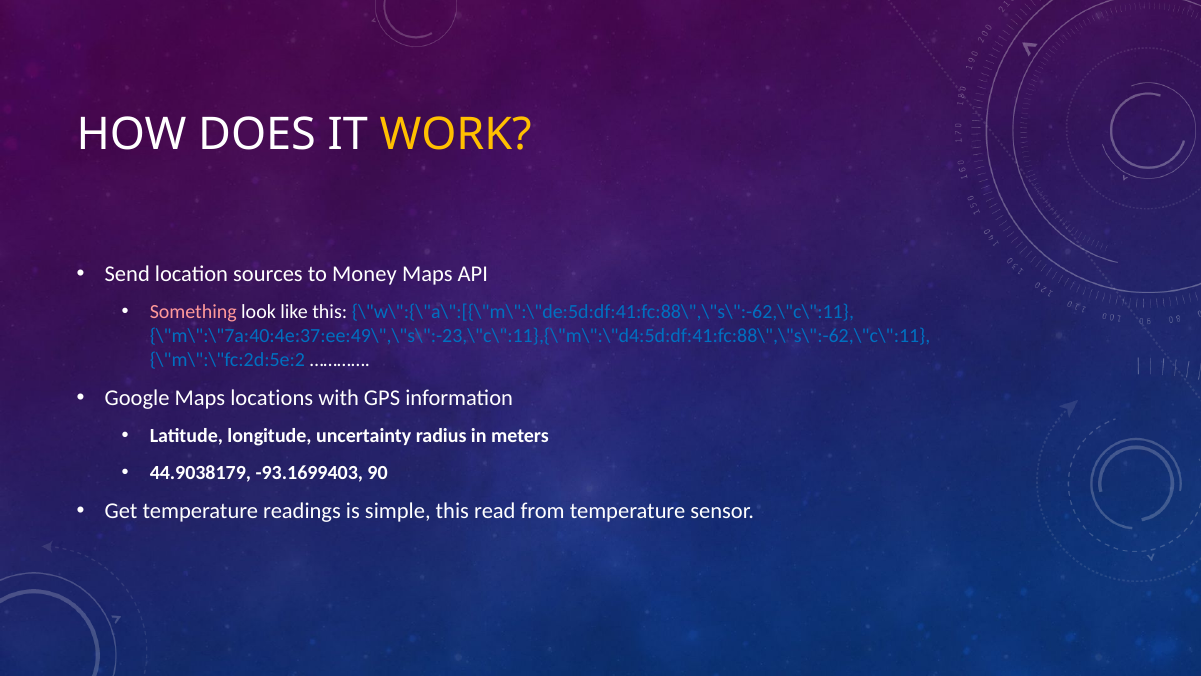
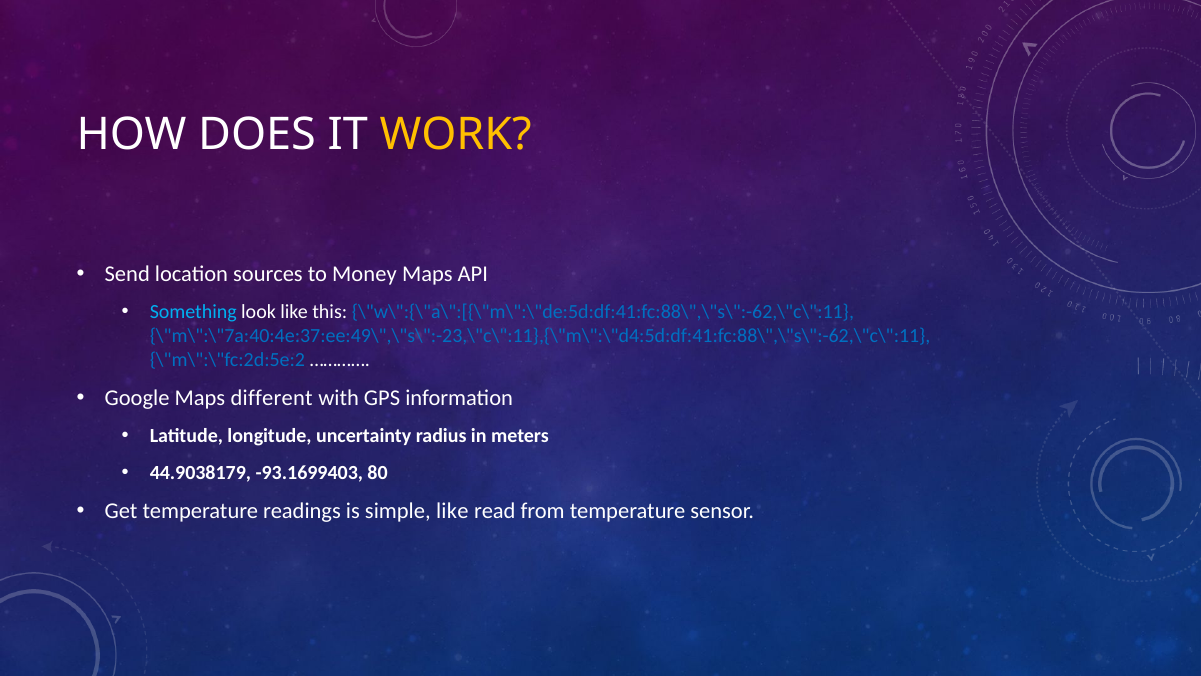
Something colour: pink -> light blue
locations: locations -> different
90: 90 -> 80
simple this: this -> like
